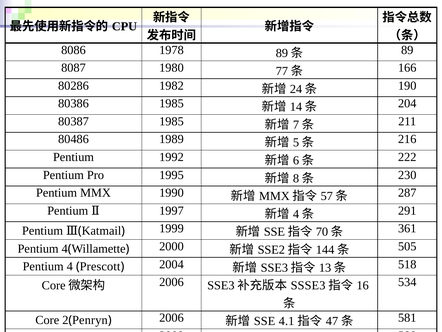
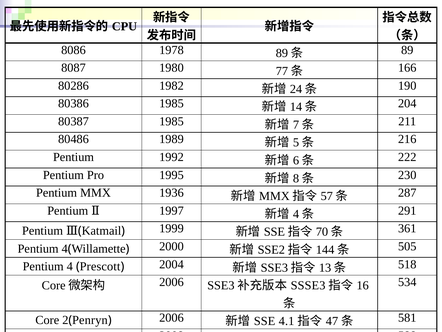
1990: 1990 -> 1936
